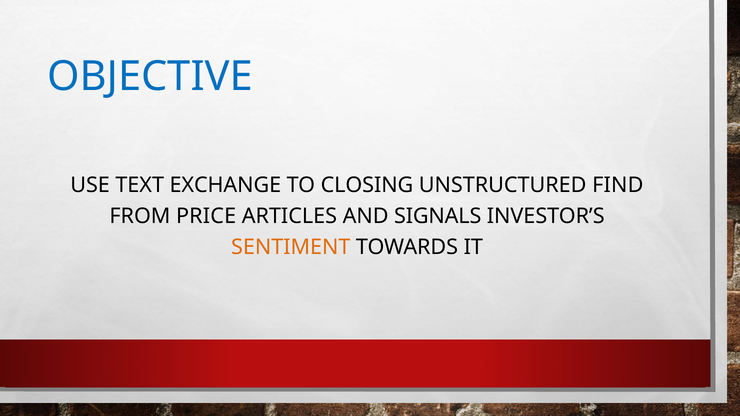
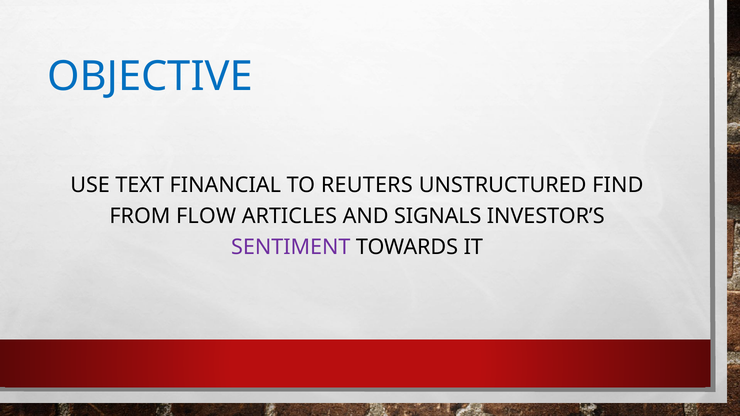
EXCHANGE: EXCHANGE -> FINANCIAL
CLOSING: CLOSING -> REUTERS
PRICE: PRICE -> FLOW
SENTIMENT colour: orange -> purple
